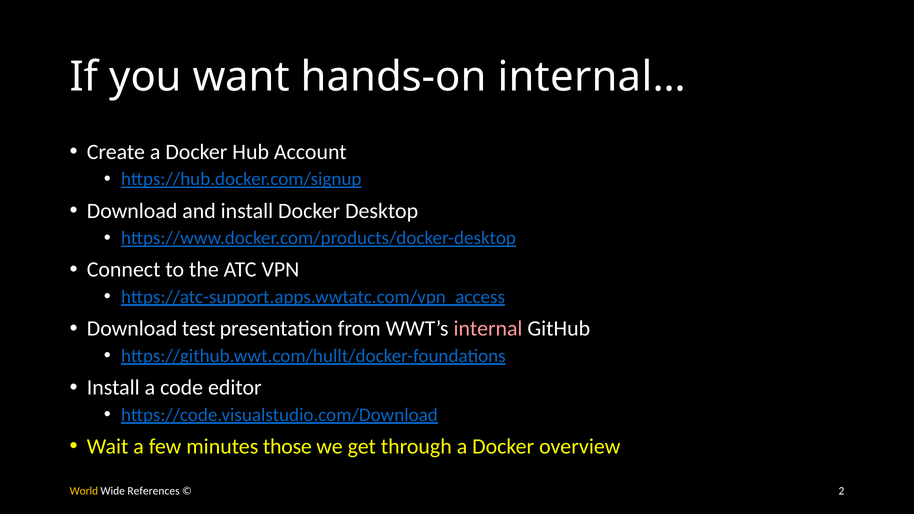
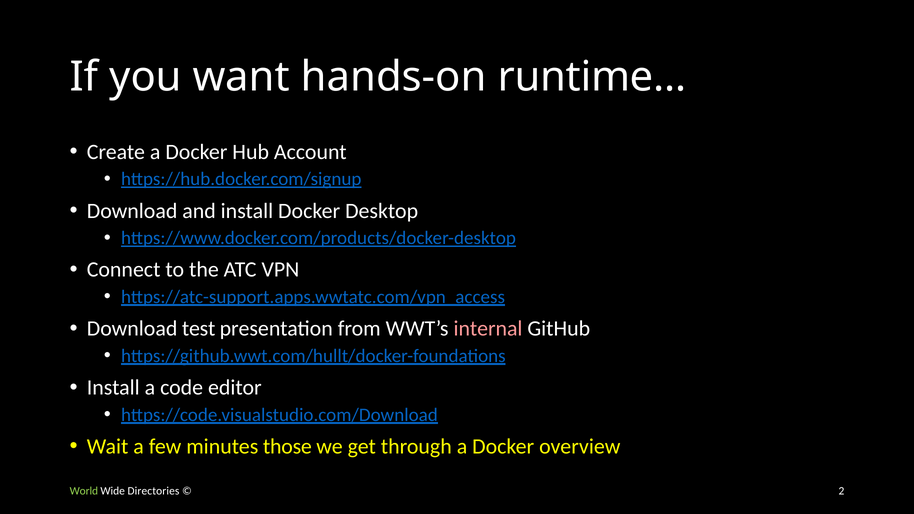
internal…: internal… -> runtime…
World colour: yellow -> light green
References: References -> Directories
